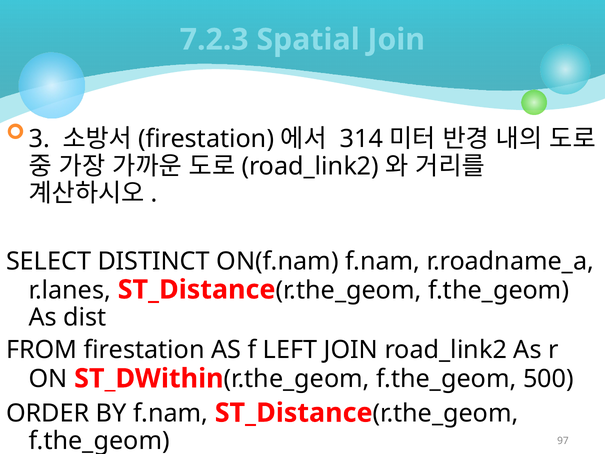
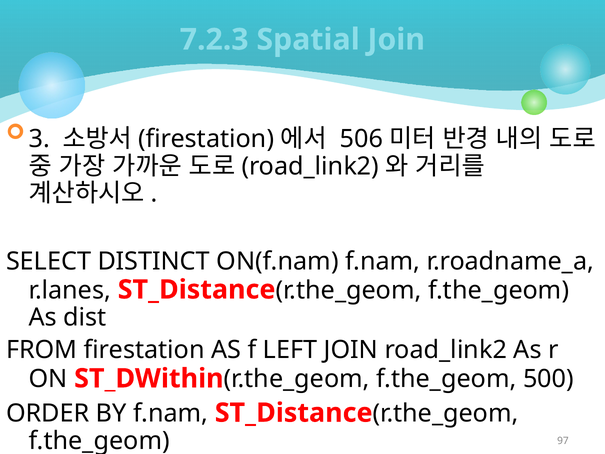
314: 314 -> 506
